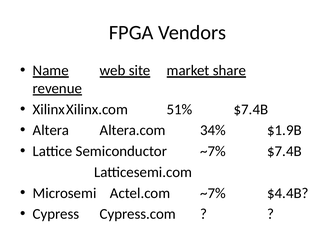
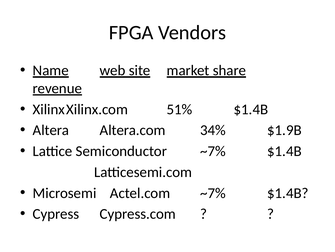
51% $7.4B: $7.4B -> $1.4B
Semiconductor ~7% $7.4B: $7.4B -> $1.4B
Actel.com ~7% $4.4B: $4.4B -> $1.4B
